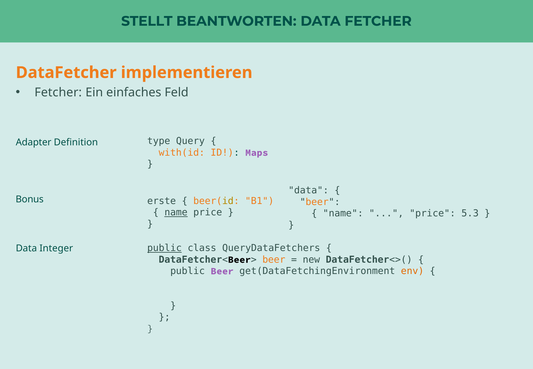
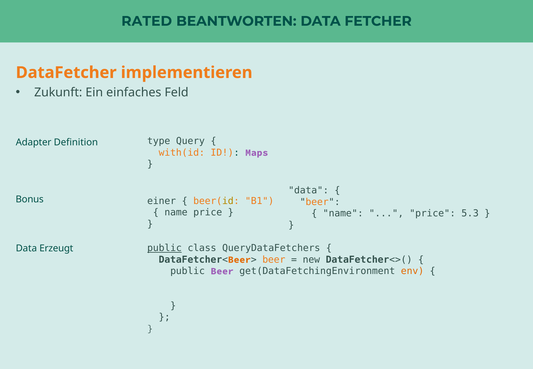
STELLT: STELLT -> RATED
Fetcher at (58, 92): Fetcher -> Zukunft
erste: erste -> einer
name at (176, 212) underline: present -> none
Integer: Integer -> Erzeugt
Beer at (239, 260) colour: black -> orange
